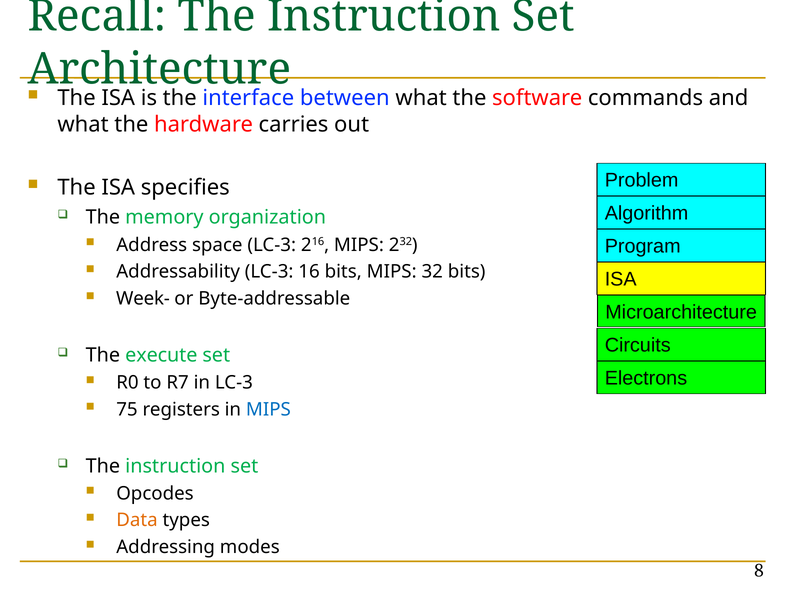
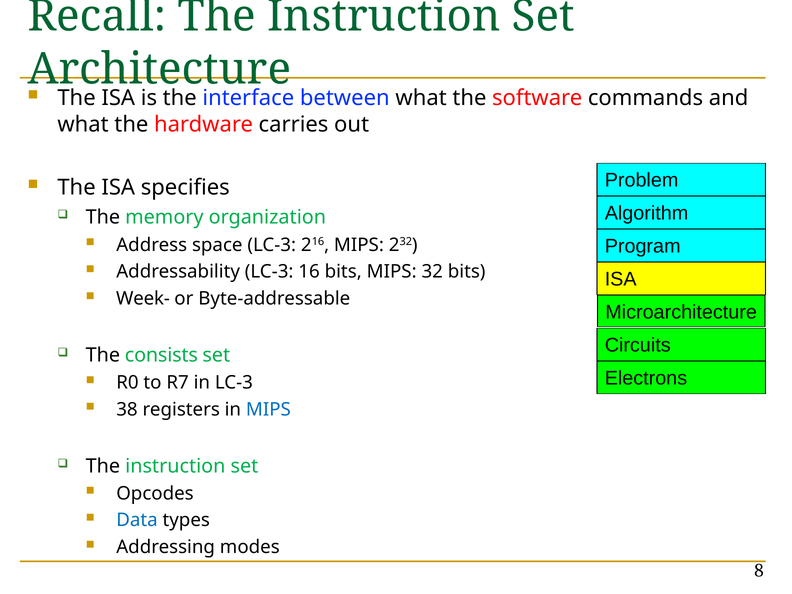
execute: execute -> consists
75: 75 -> 38
Data colour: orange -> blue
